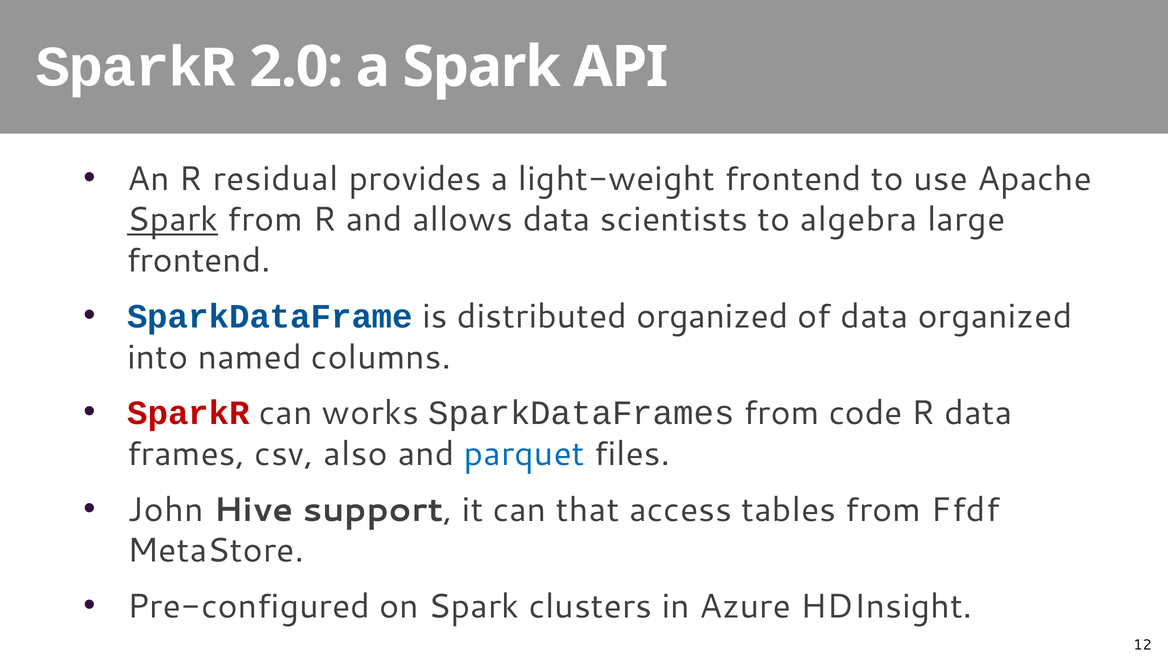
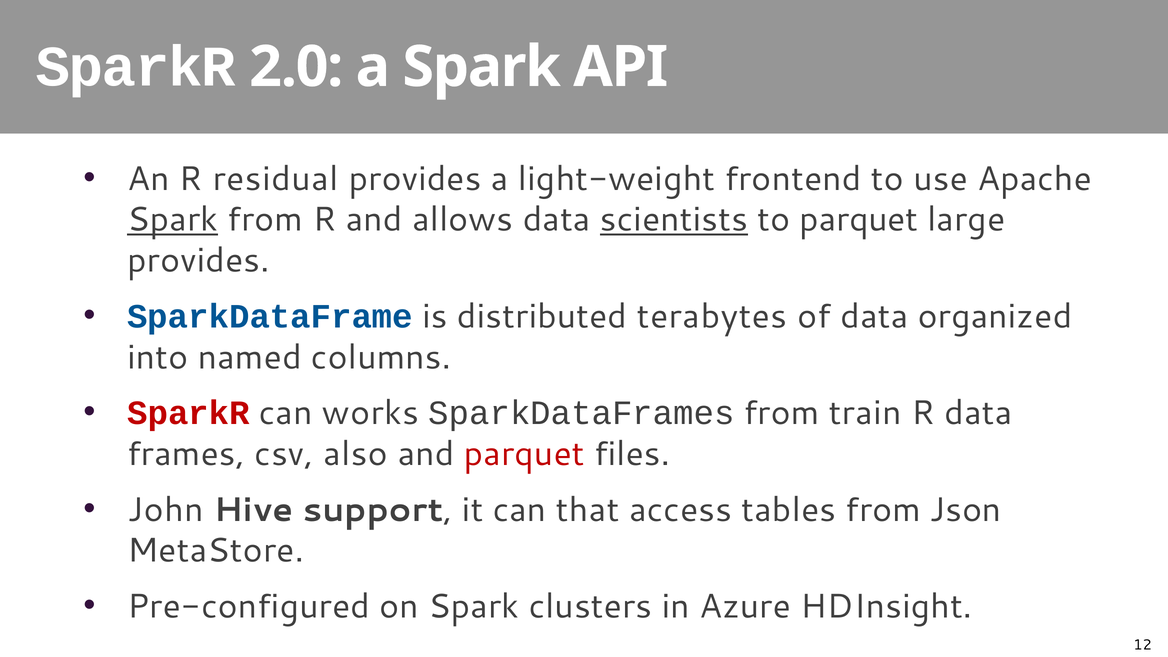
scientists underline: none -> present
to algebra: algebra -> parquet
frontend at (199, 261): frontend -> provides
distributed organized: organized -> terabytes
code: code -> train
parquet at (524, 454) colour: blue -> red
Ffdf: Ffdf -> Json
